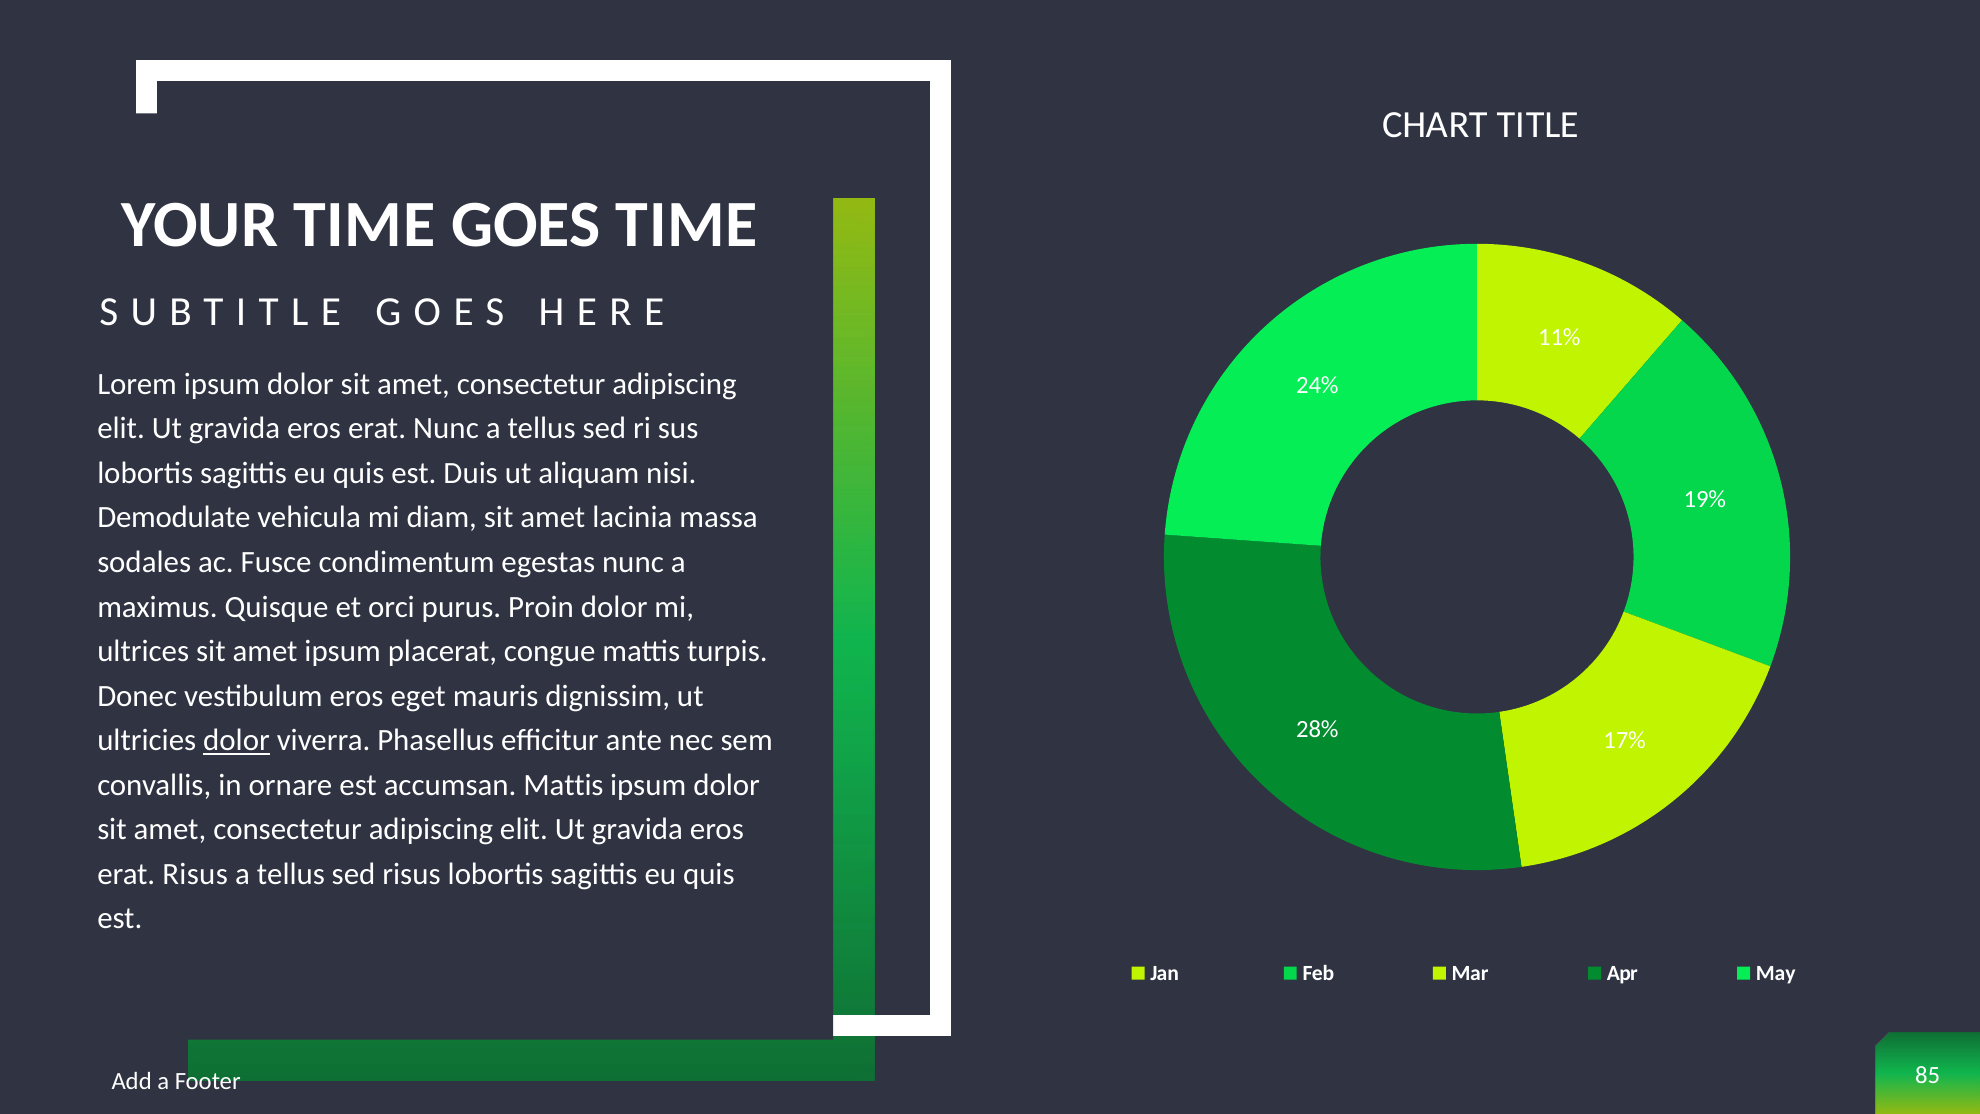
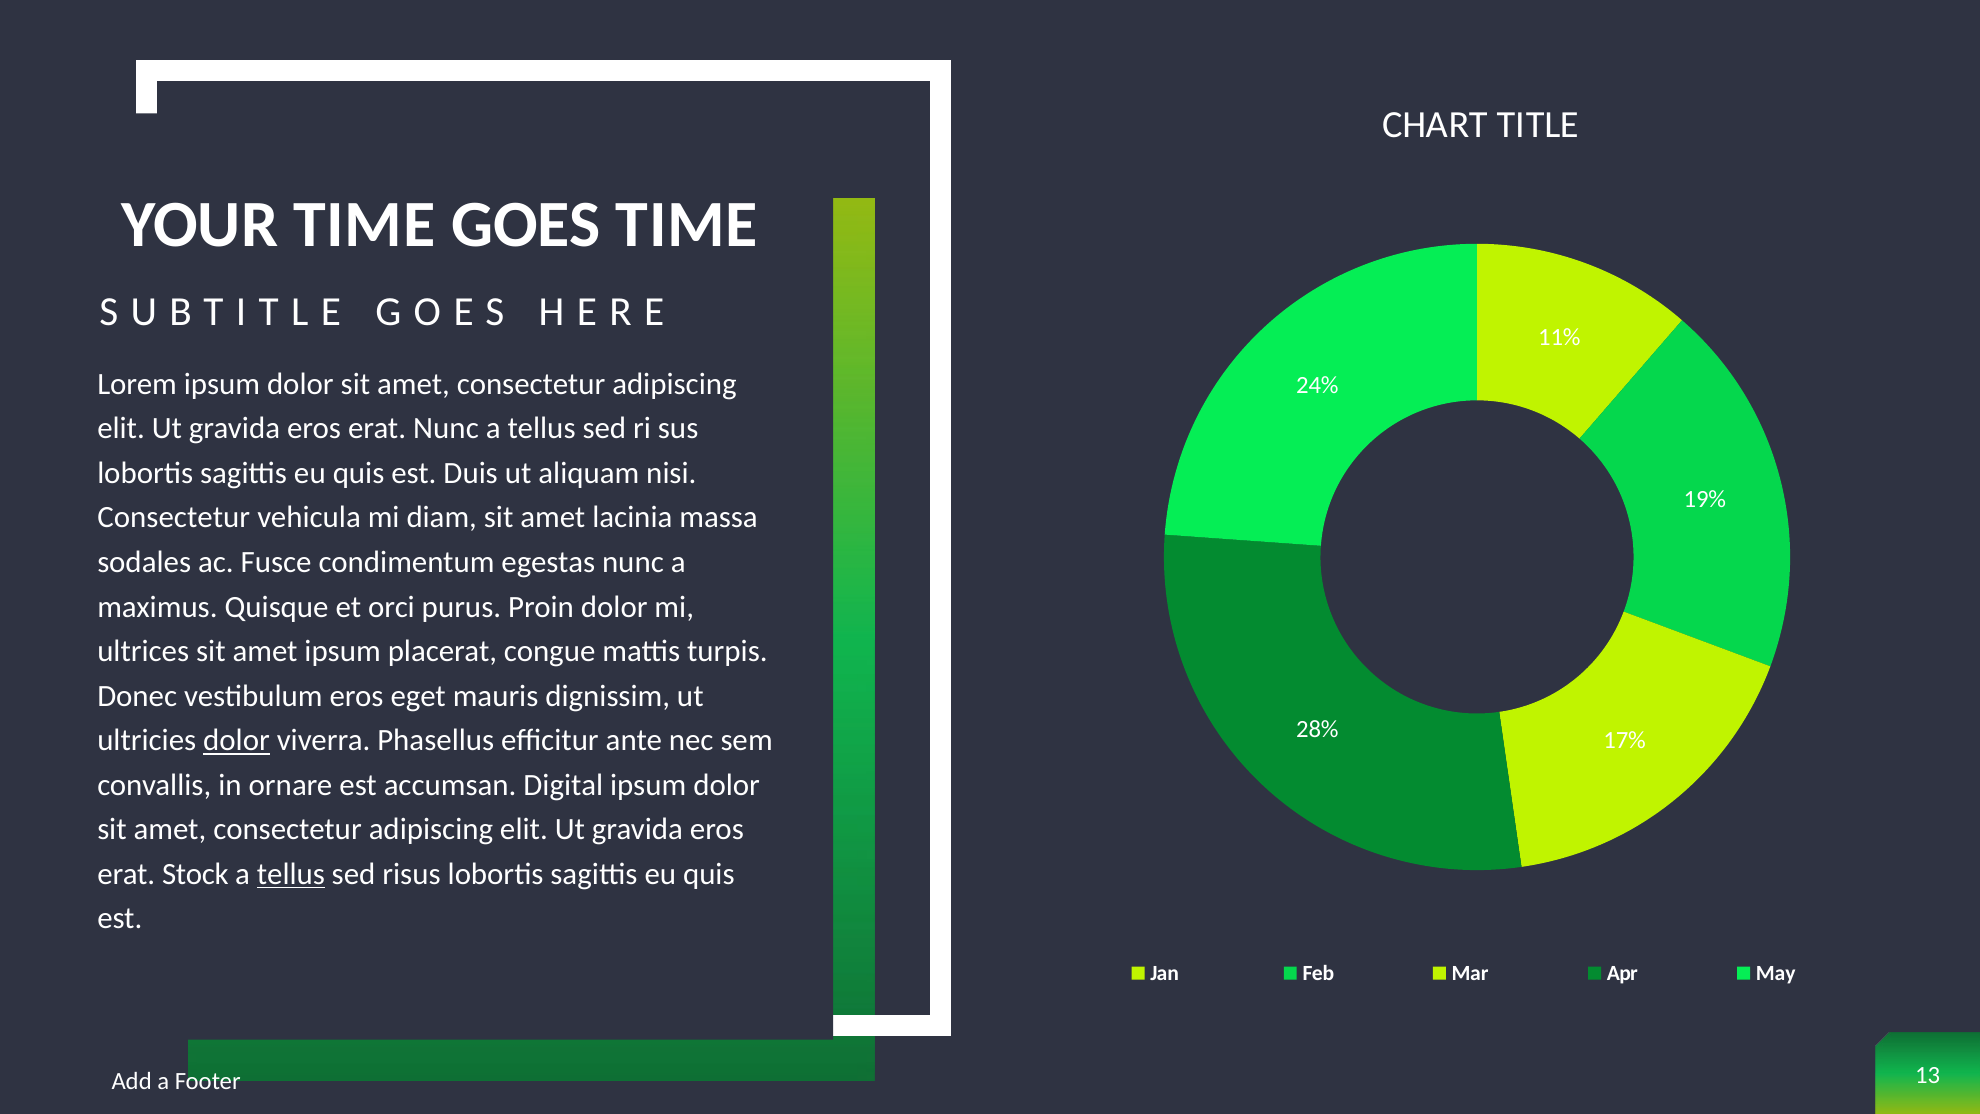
Demodulate at (174, 518): Demodulate -> Consectetur
accumsan Mattis: Mattis -> Digital
erat Risus: Risus -> Stock
tellus at (291, 874) underline: none -> present
85: 85 -> 13
